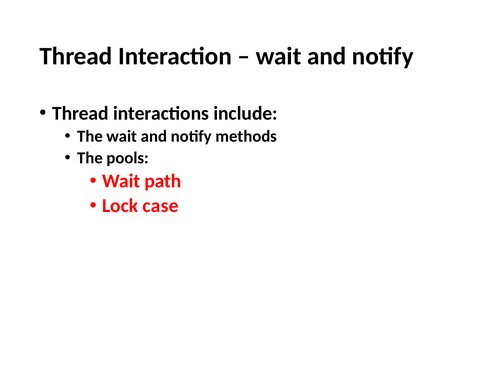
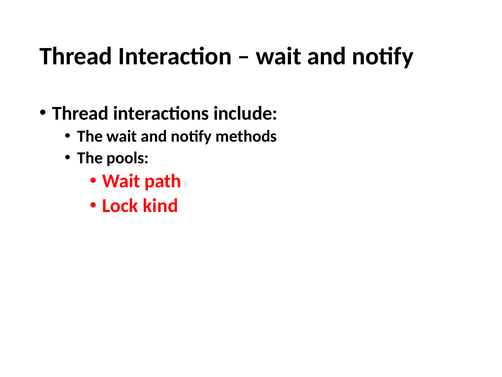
case: case -> kind
